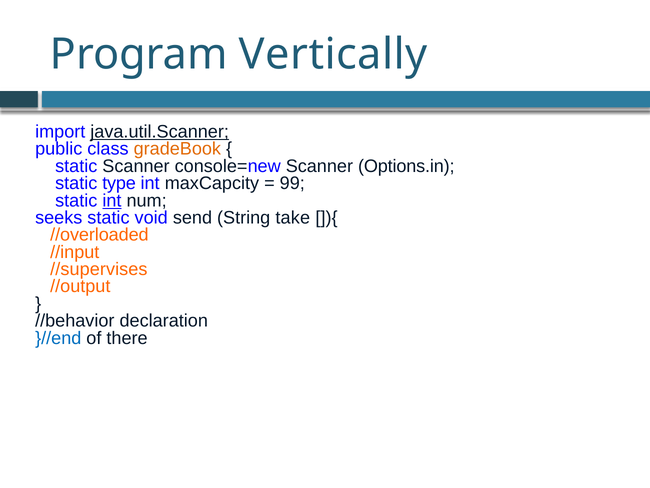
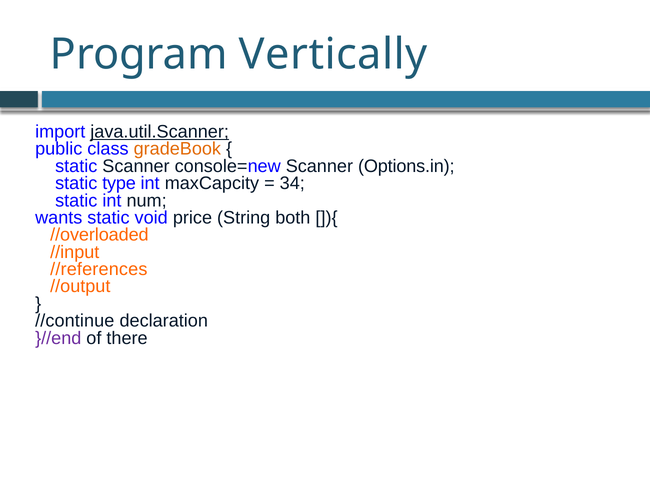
99: 99 -> 34
int at (112, 200) underline: present -> none
seeks: seeks -> wants
send: send -> price
take: take -> both
//supervises: //supervises -> //references
//behavior: //behavior -> //continue
}//end colour: blue -> purple
